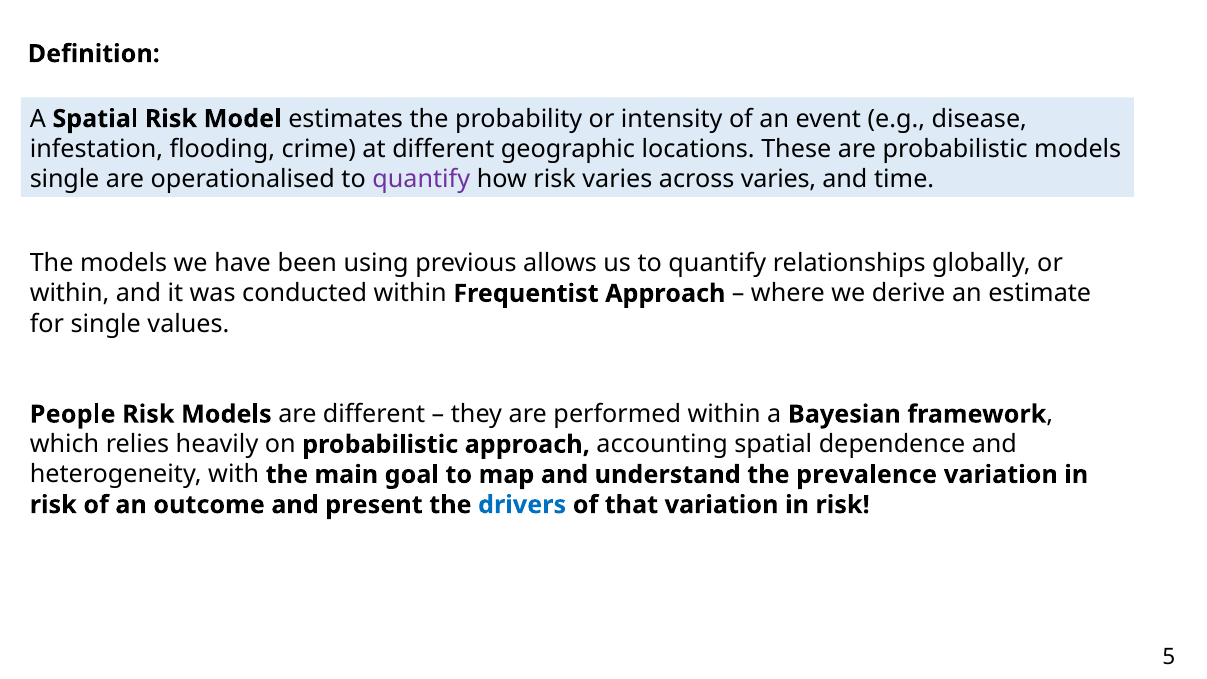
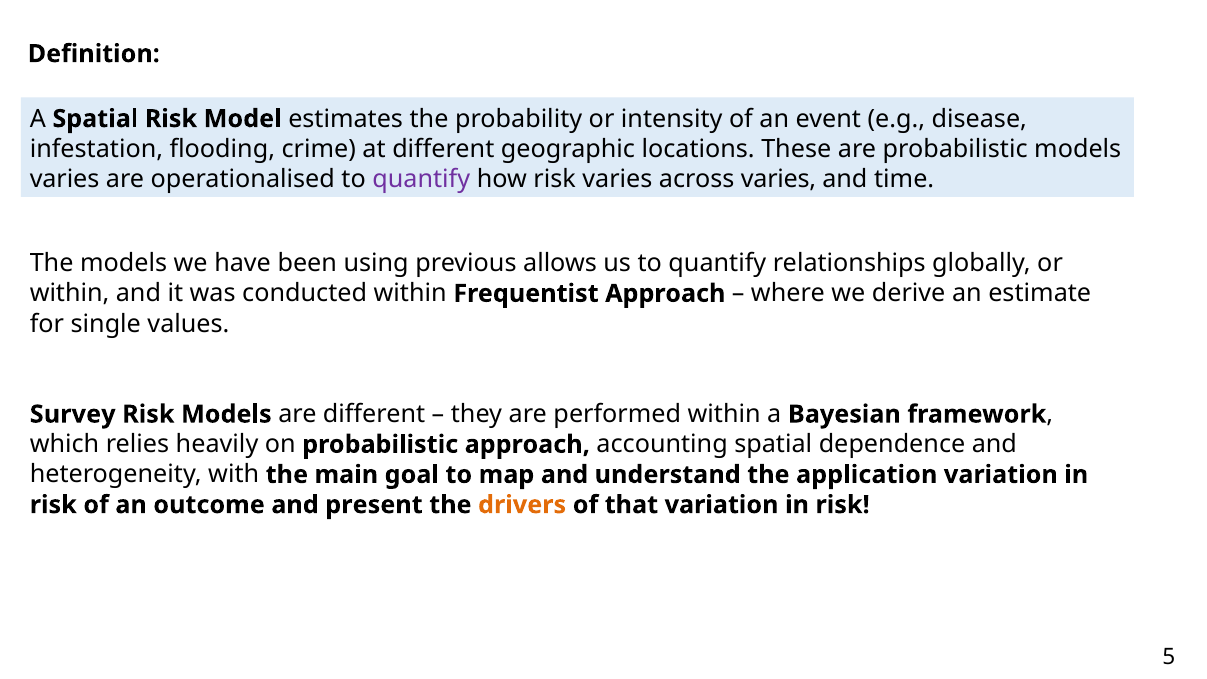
single at (65, 179): single -> varies
People: People -> Survey
prevalence: prevalence -> application
drivers colour: blue -> orange
